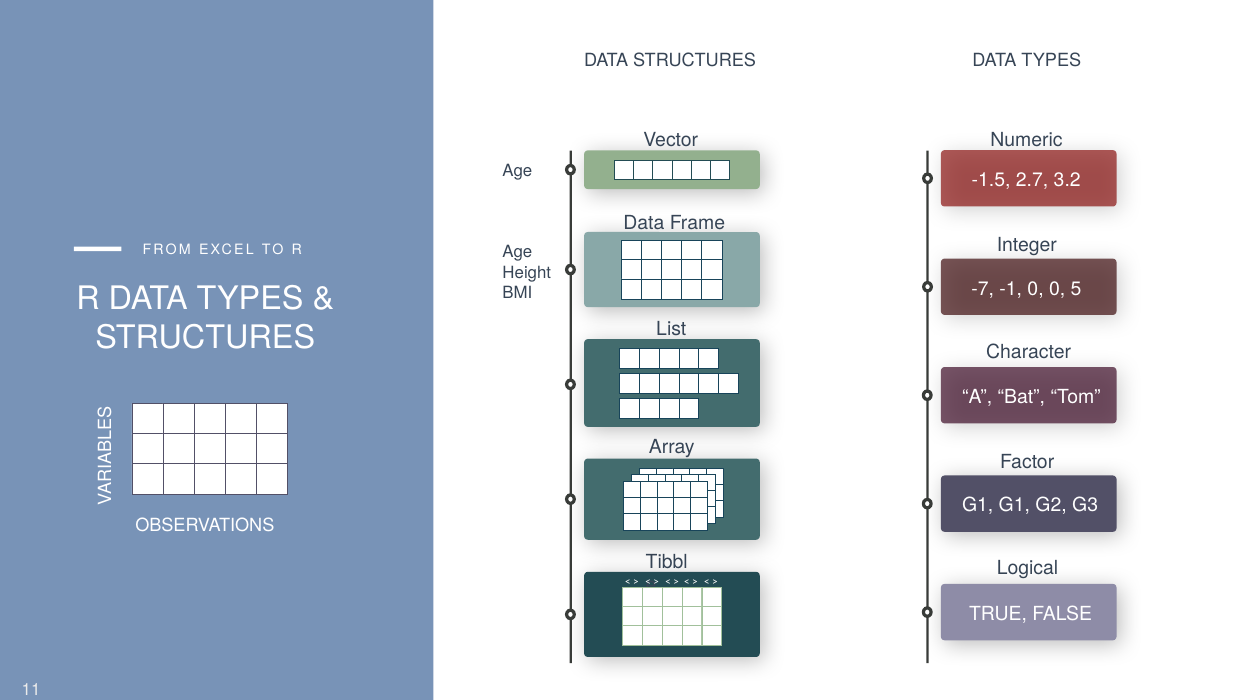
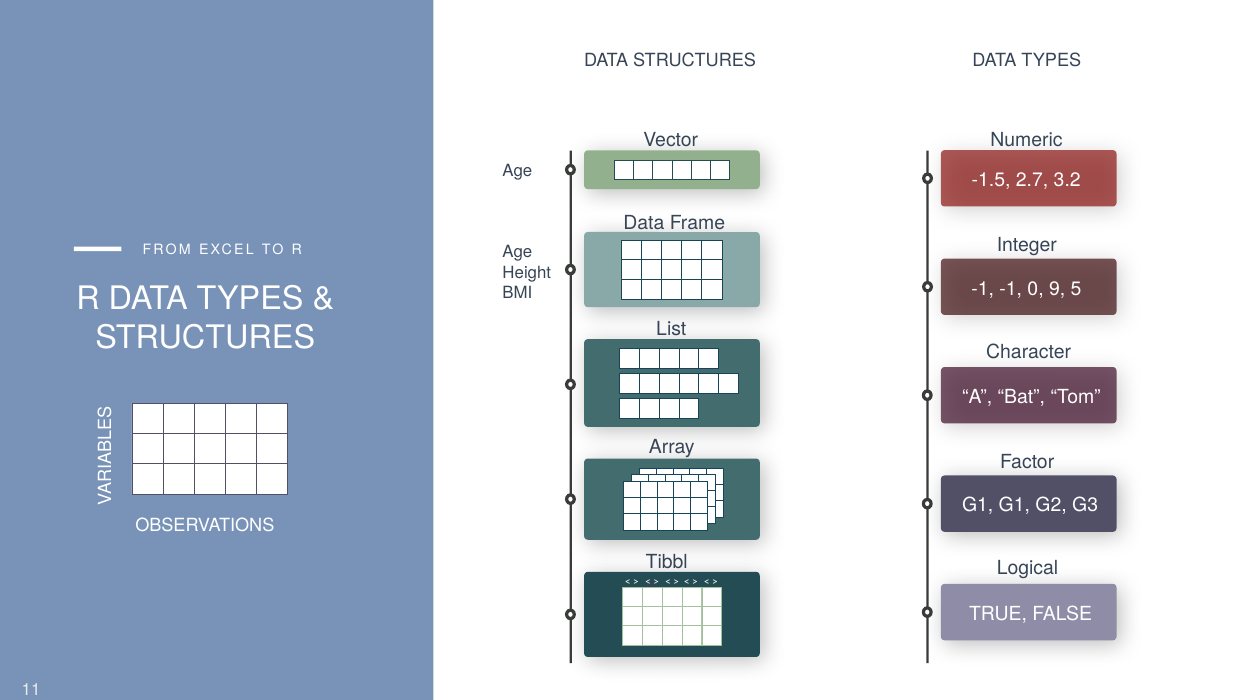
-7 at (983, 289): -7 -> -1
0 0: 0 -> 9
